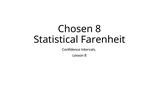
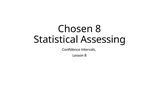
Farenheit: Farenheit -> Assessing
